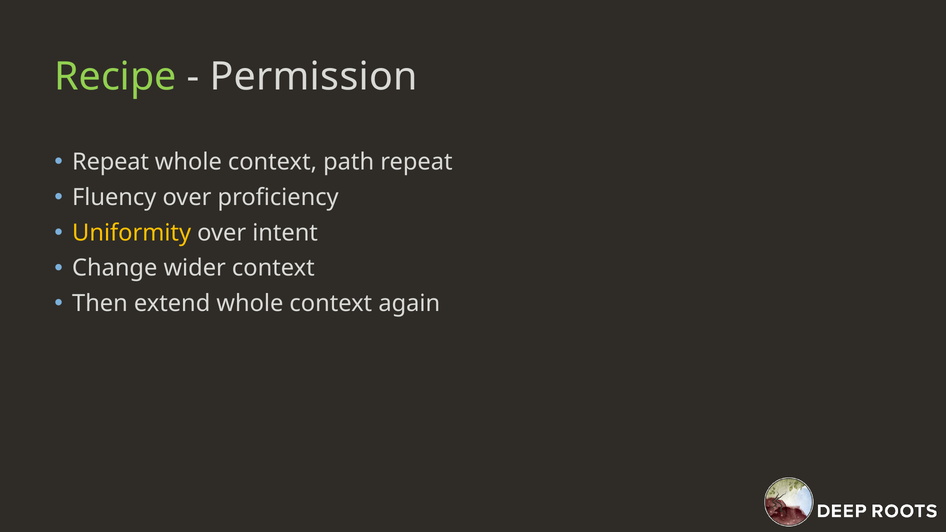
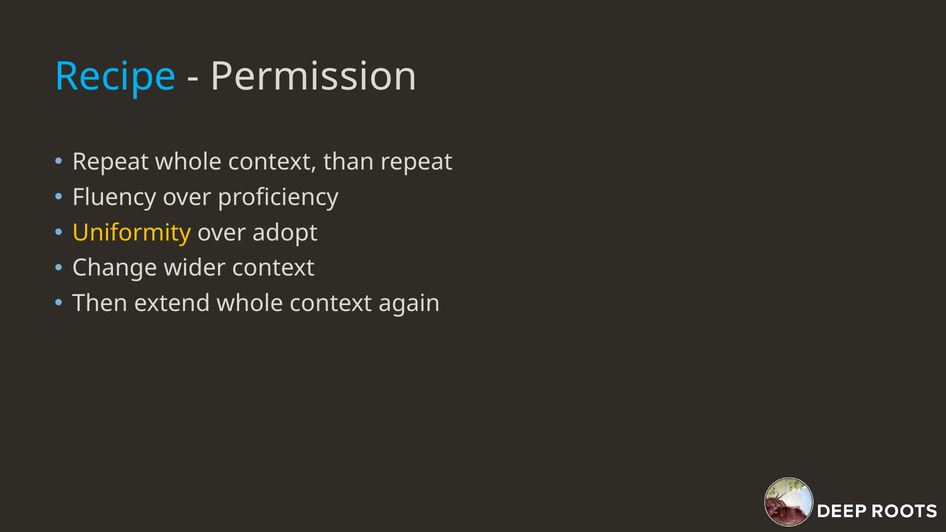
Recipe colour: light green -> light blue
path: path -> than
intent: intent -> adopt
